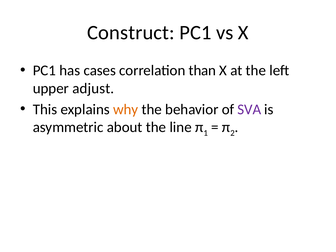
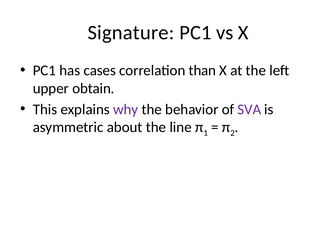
Construct: Construct -> Signature
adjust: adjust -> obtain
why colour: orange -> purple
